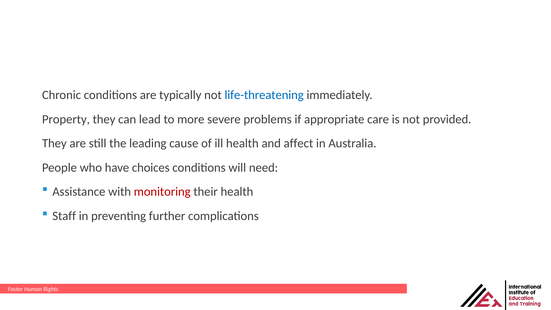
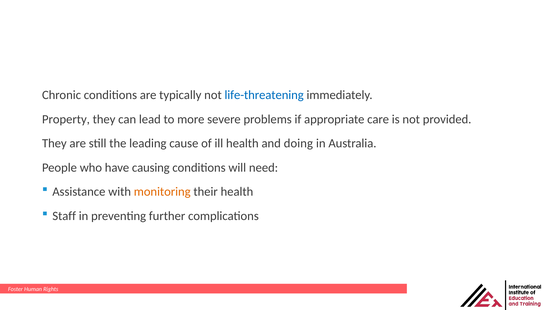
affect: affect -> doing
choices: choices -> causing
monitoring colour: red -> orange
